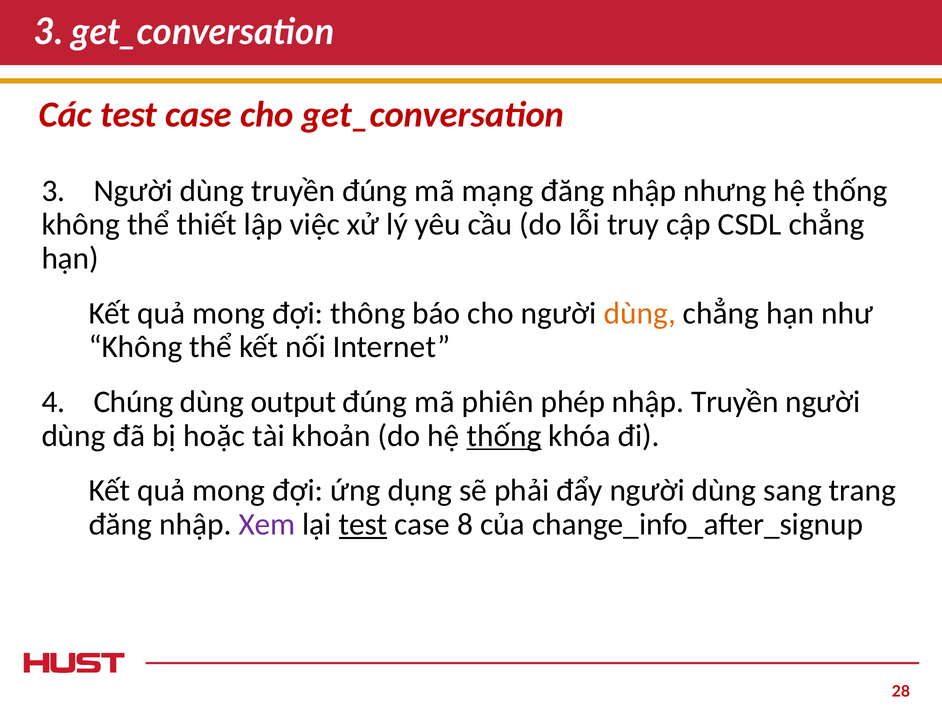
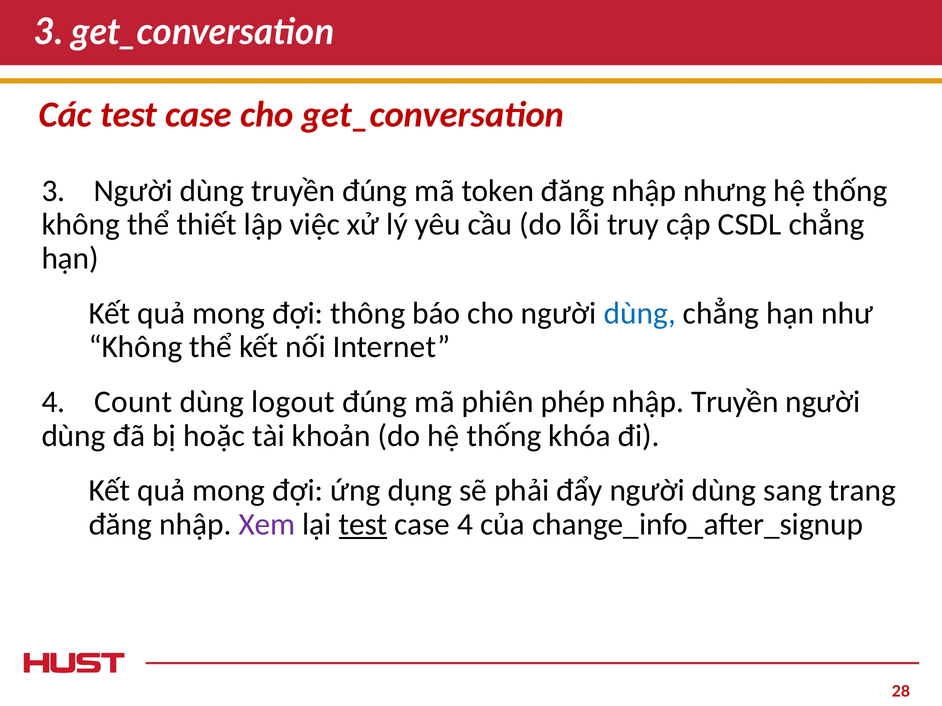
mạng: mạng -> token
dùng at (640, 313) colour: orange -> blue
Chúng: Chúng -> Count
output: output -> logout
thống at (504, 436) underline: present -> none
case 8: 8 -> 4
